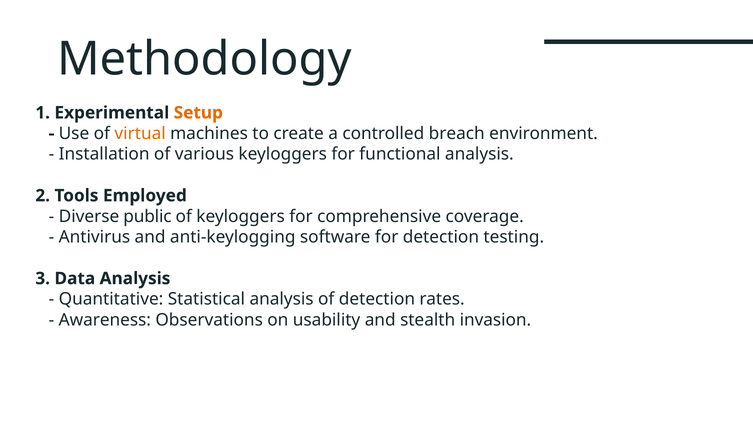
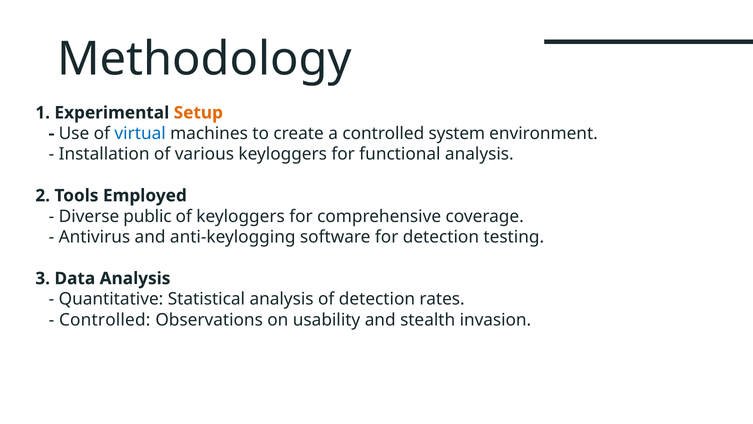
virtual colour: orange -> blue
breach: breach -> system
Awareness at (105, 320): Awareness -> Controlled
